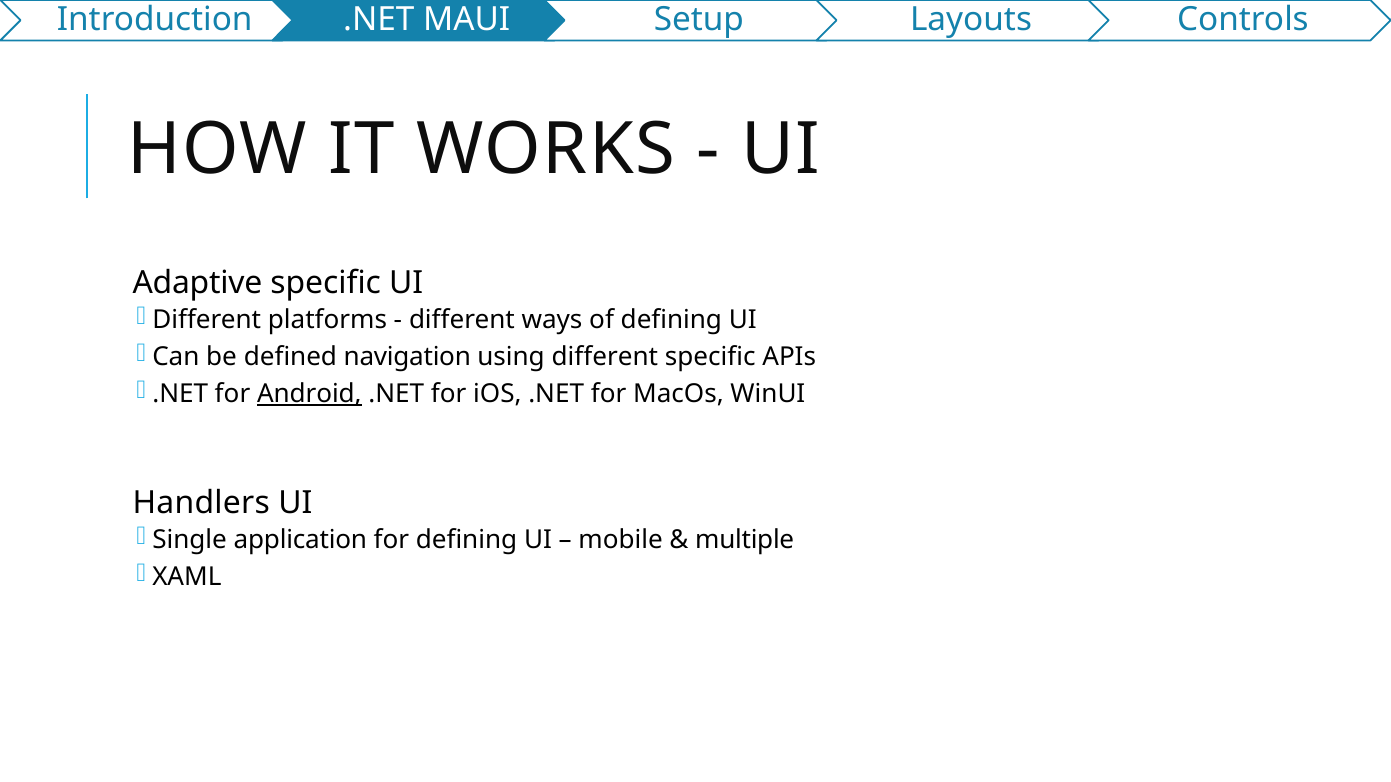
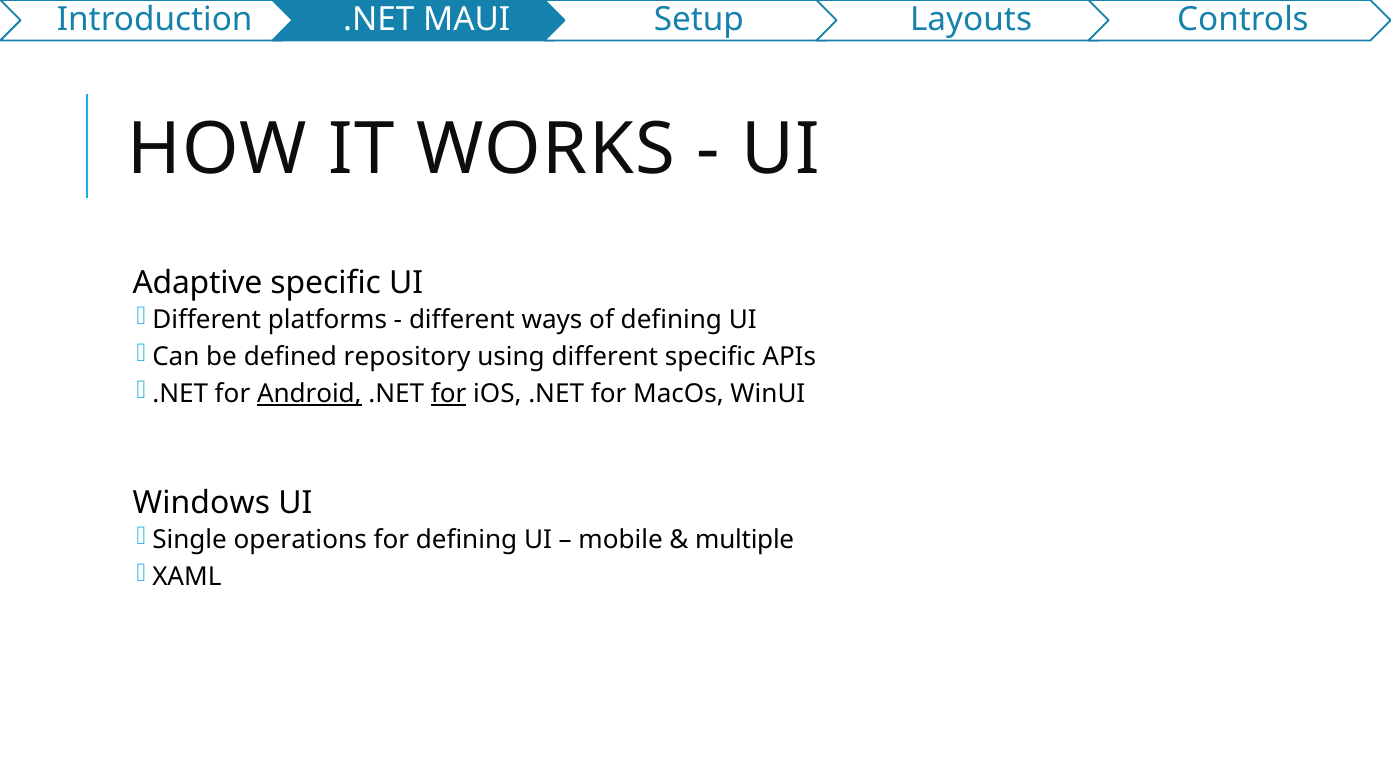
navigation: navigation -> repository
for at (449, 394) underline: none -> present
Handlers: Handlers -> Windows
application: application -> operations
